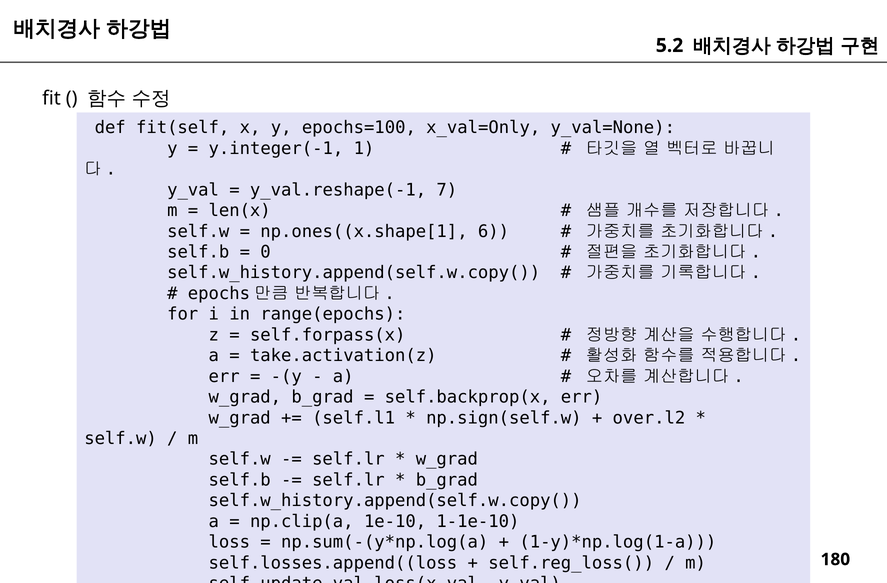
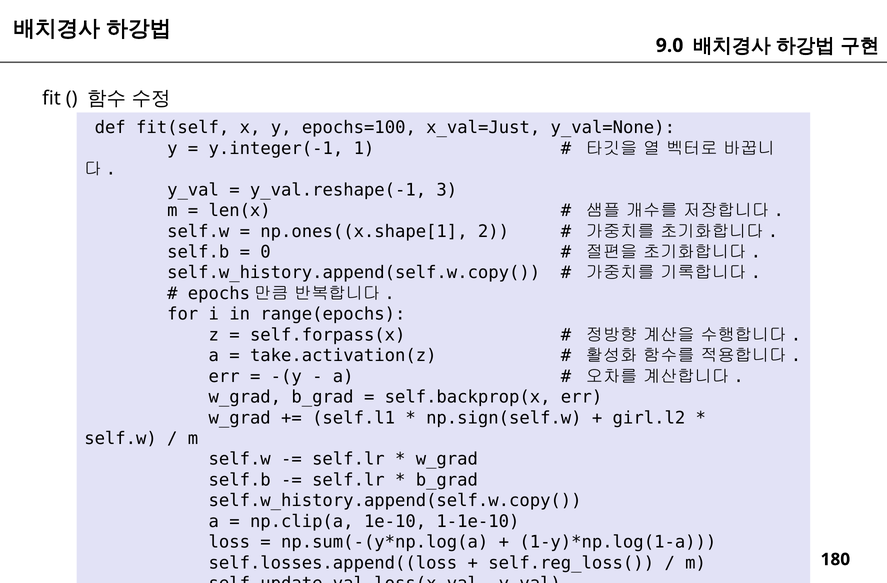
5.2: 5.2 -> 9.0
x_val=Only: x_val=Only -> x_val=Just
7: 7 -> 3
6: 6 -> 2
over.l2: over.l2 -> girl.l2
